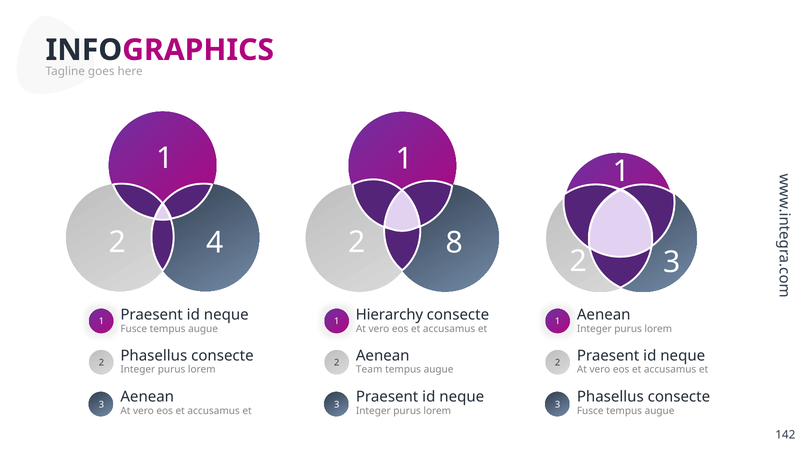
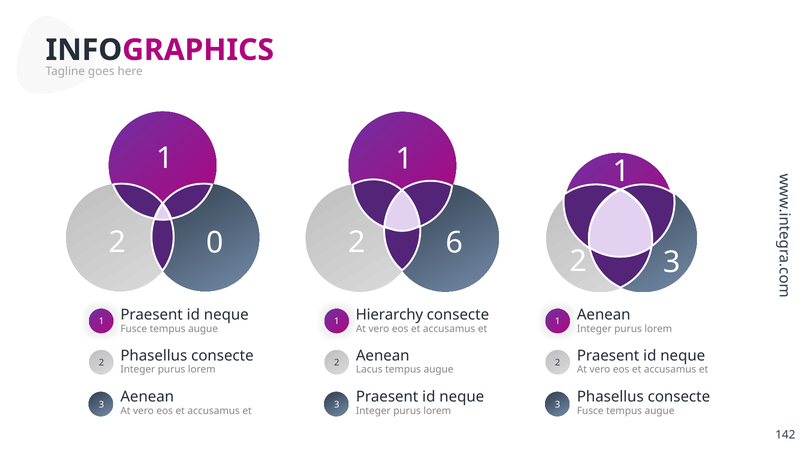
4: 4 -> 0
8: 8 -> 6
Team: Team -> Lacus
